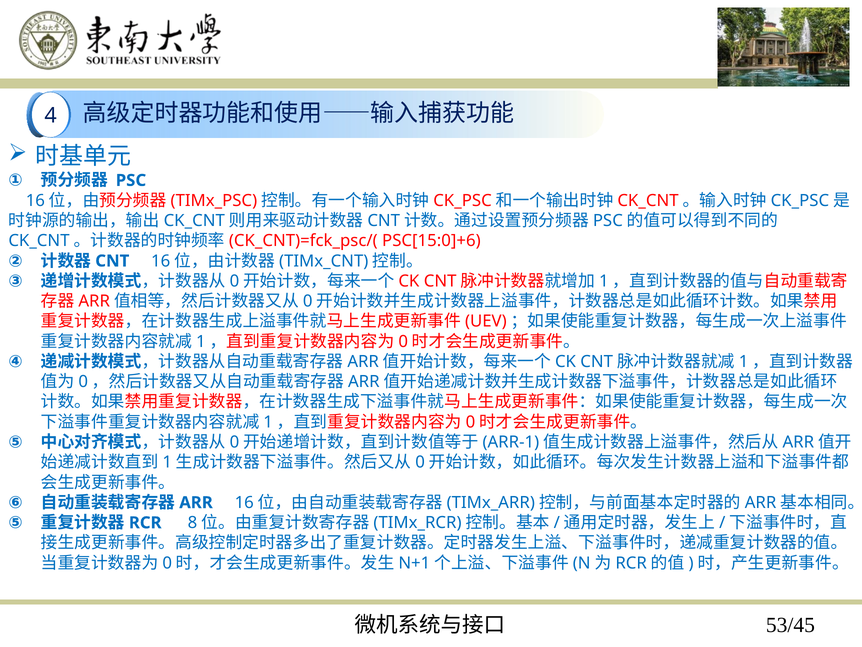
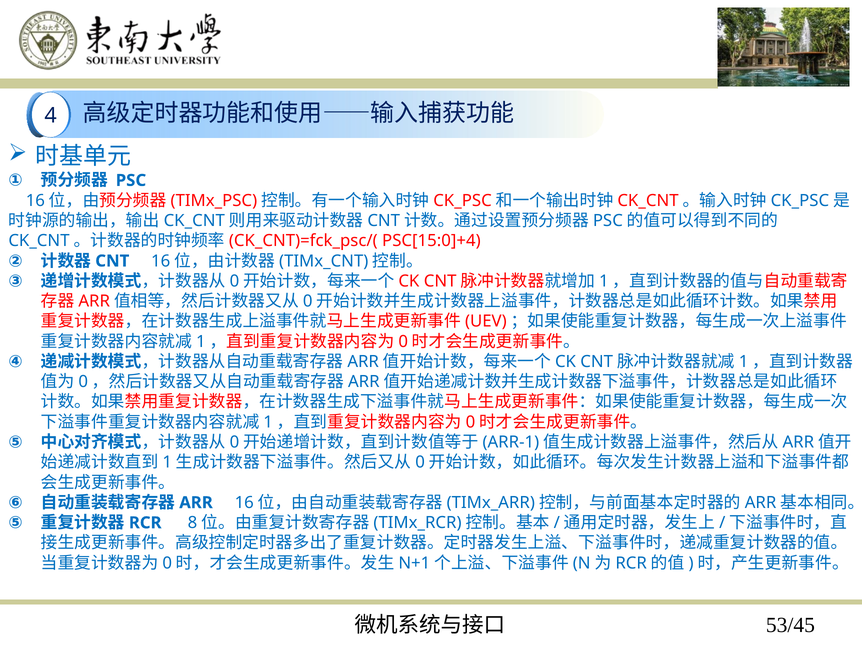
PSC[15:0]+6: PSC[15:0]+6 -> PSC[15:0]+4
